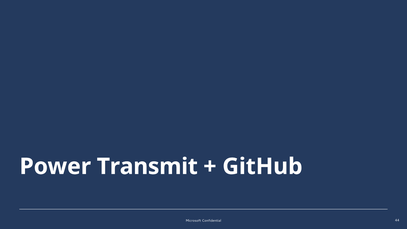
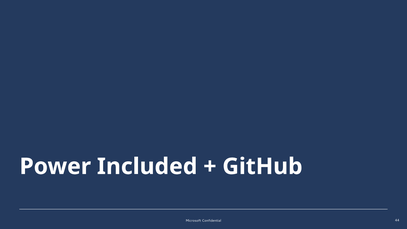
Transmit: Transmit -> Included
